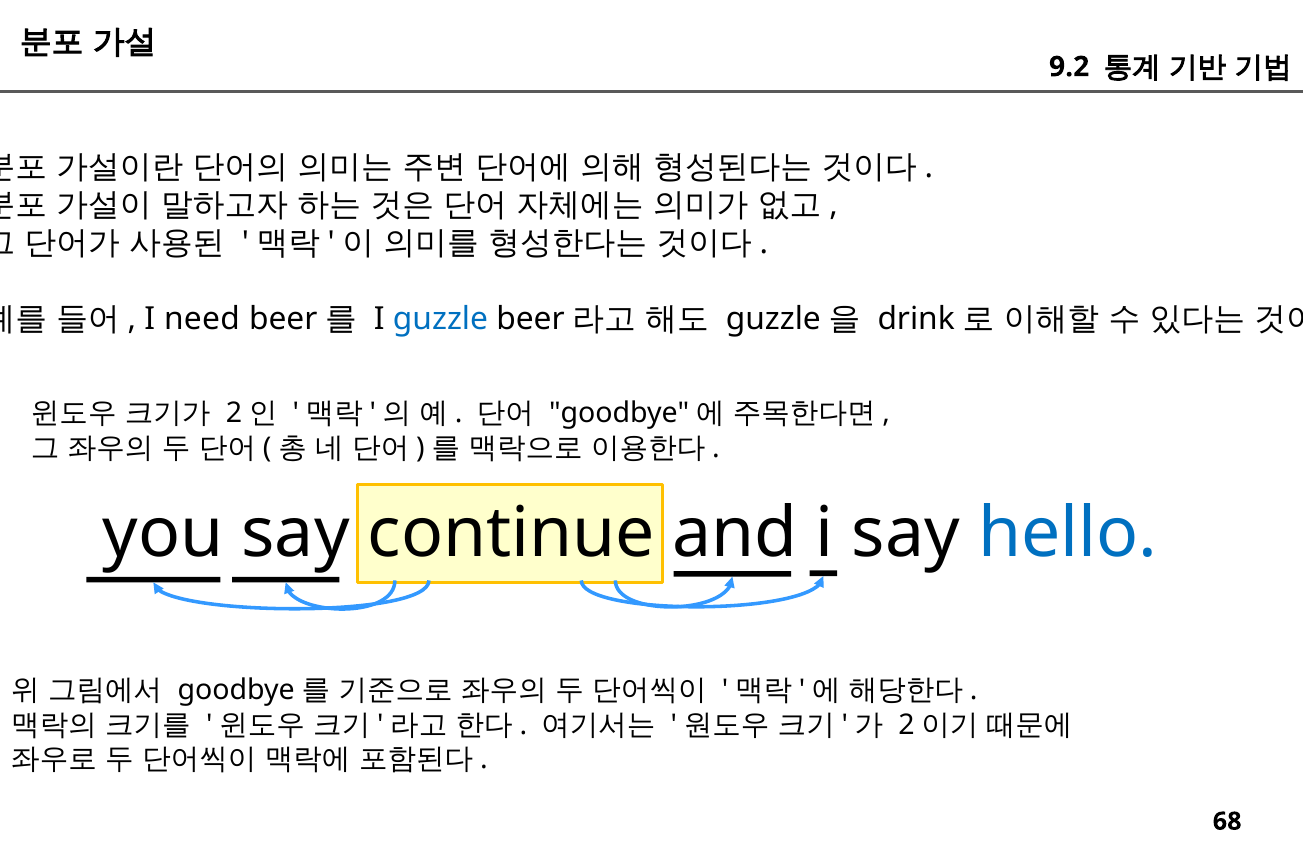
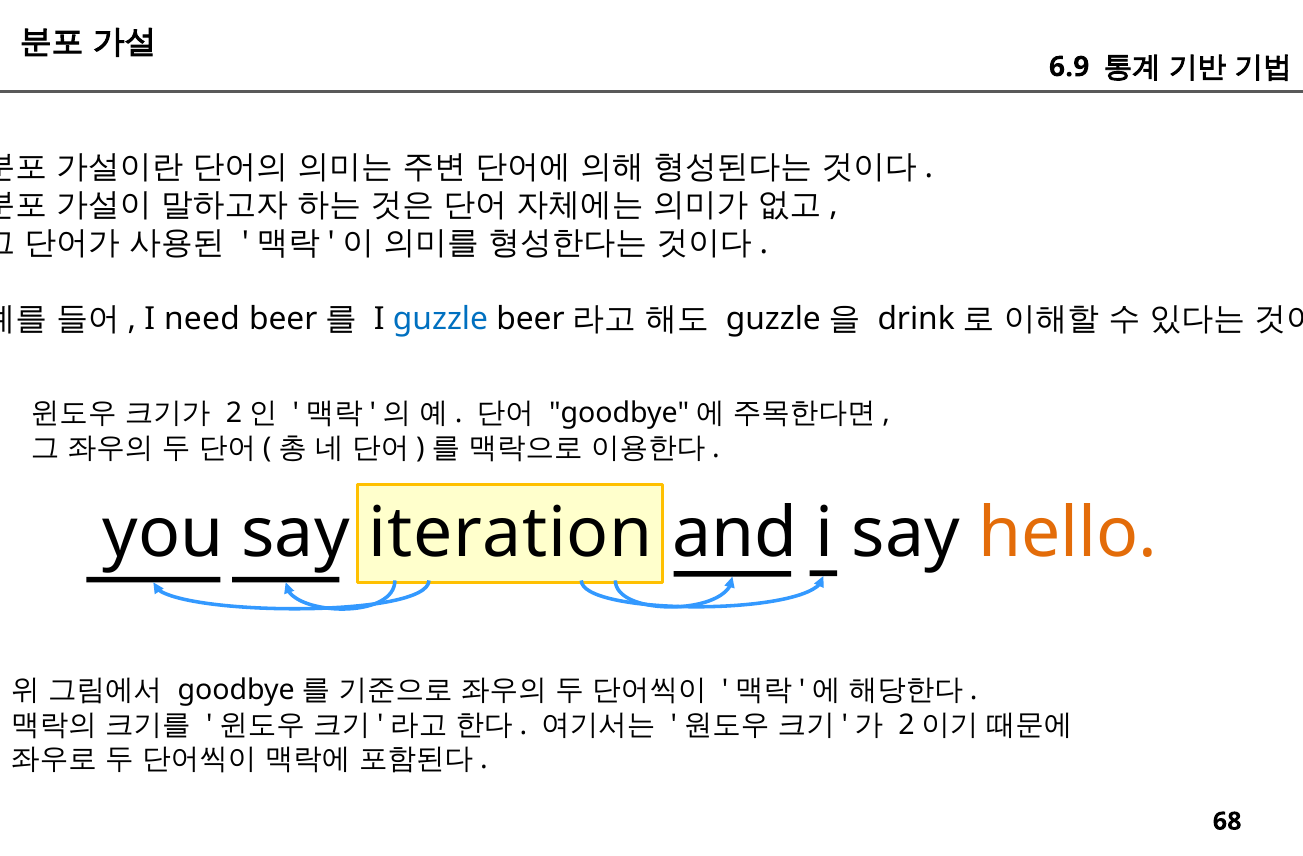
9.2: 9.2 -> 6.9
continue: continue -> iteration
hello colour: blue -> orange
